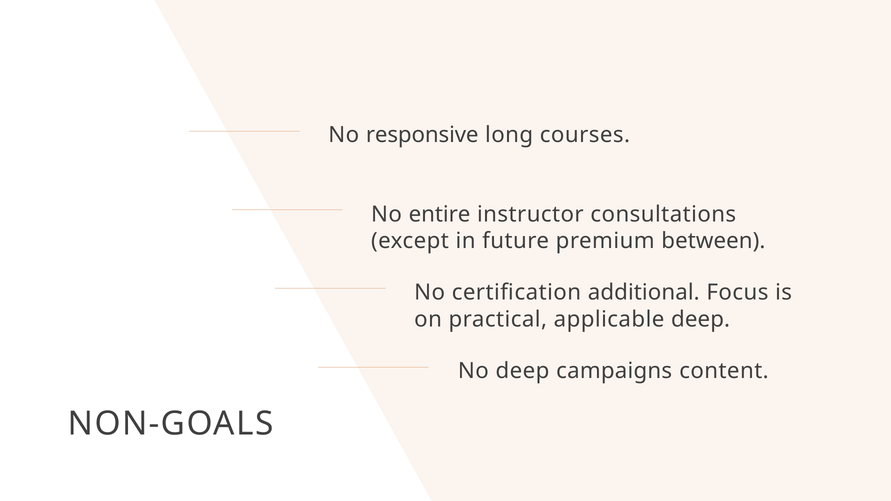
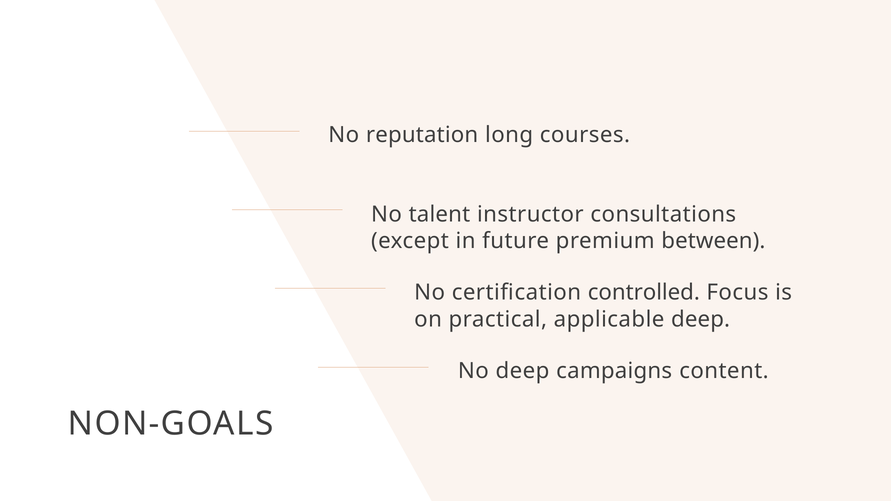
responsive: responsive -> reputation
entire: entire -> talent
additional: additional -> controlled
